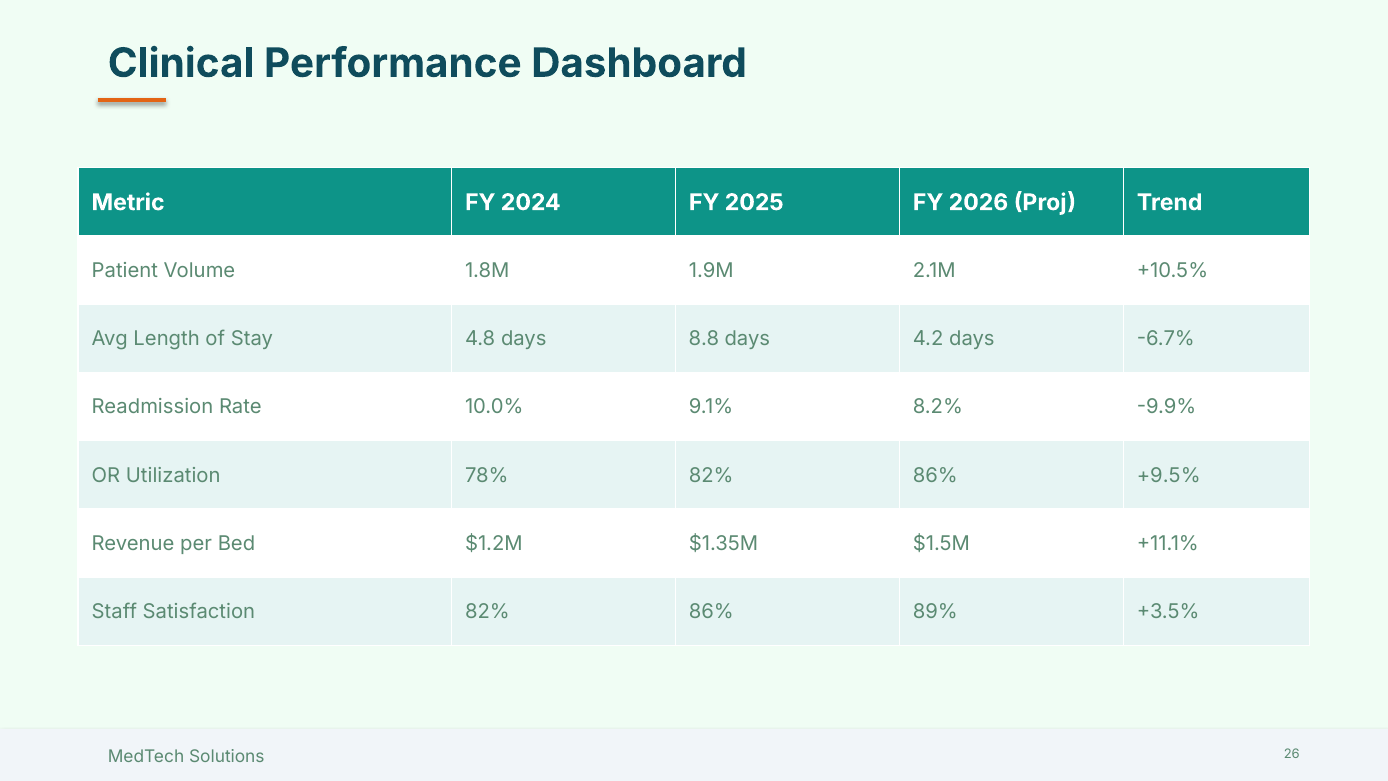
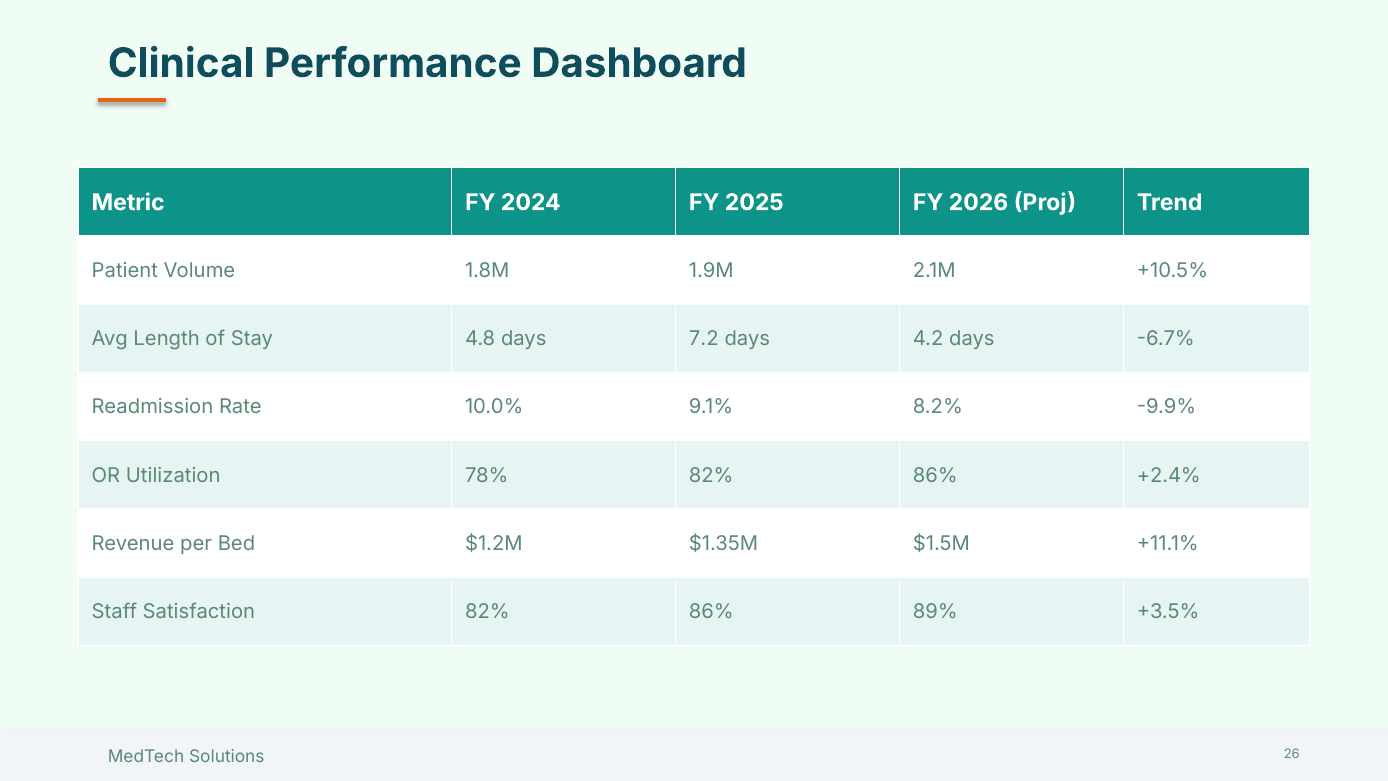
8.8: 8.8 -> 7.2
+9.5%: +9.5% -> +2.4%
